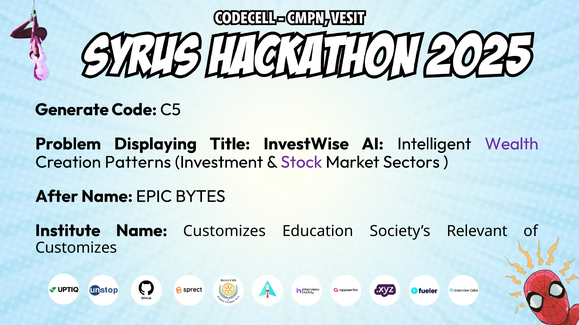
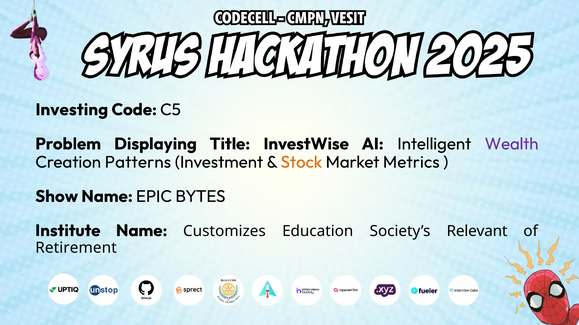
Generate: Generate -> Investing
Stock colour: purple -> orange
Sectors: Sectors -> Metrics
After: After -> Show
Customizes at (76, 248): Customizes -> Retirement
